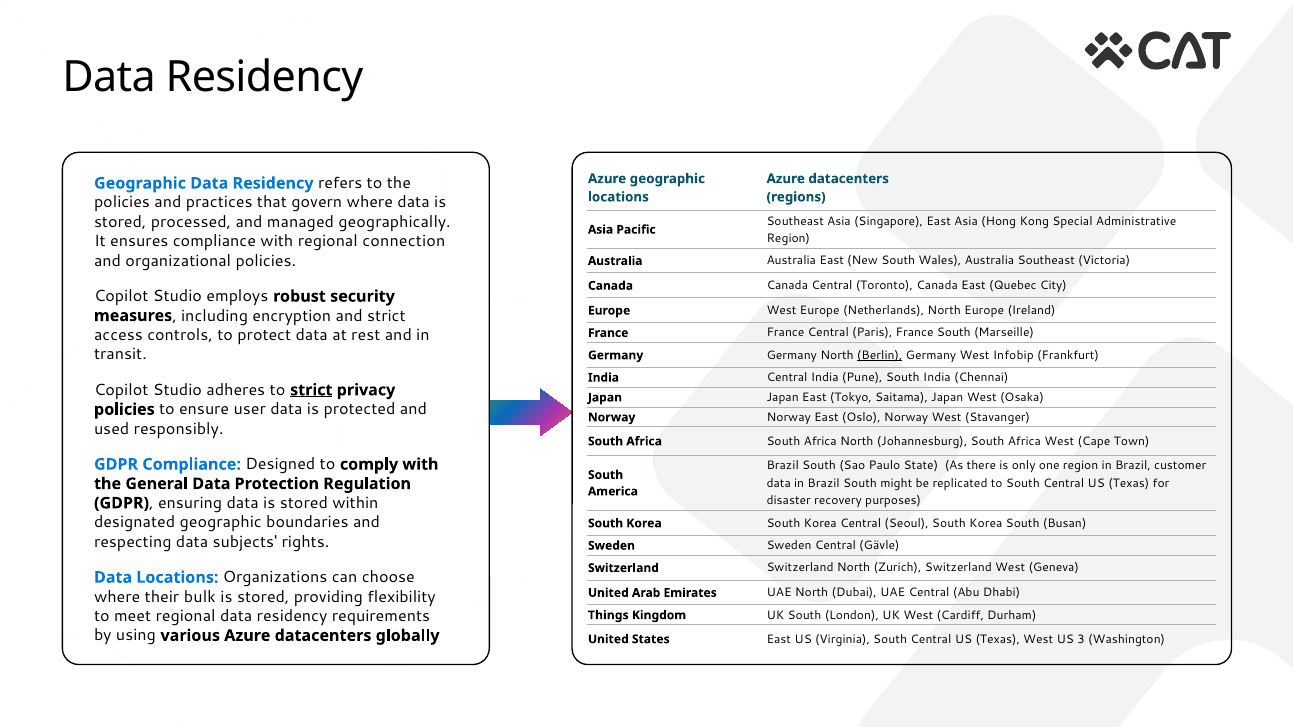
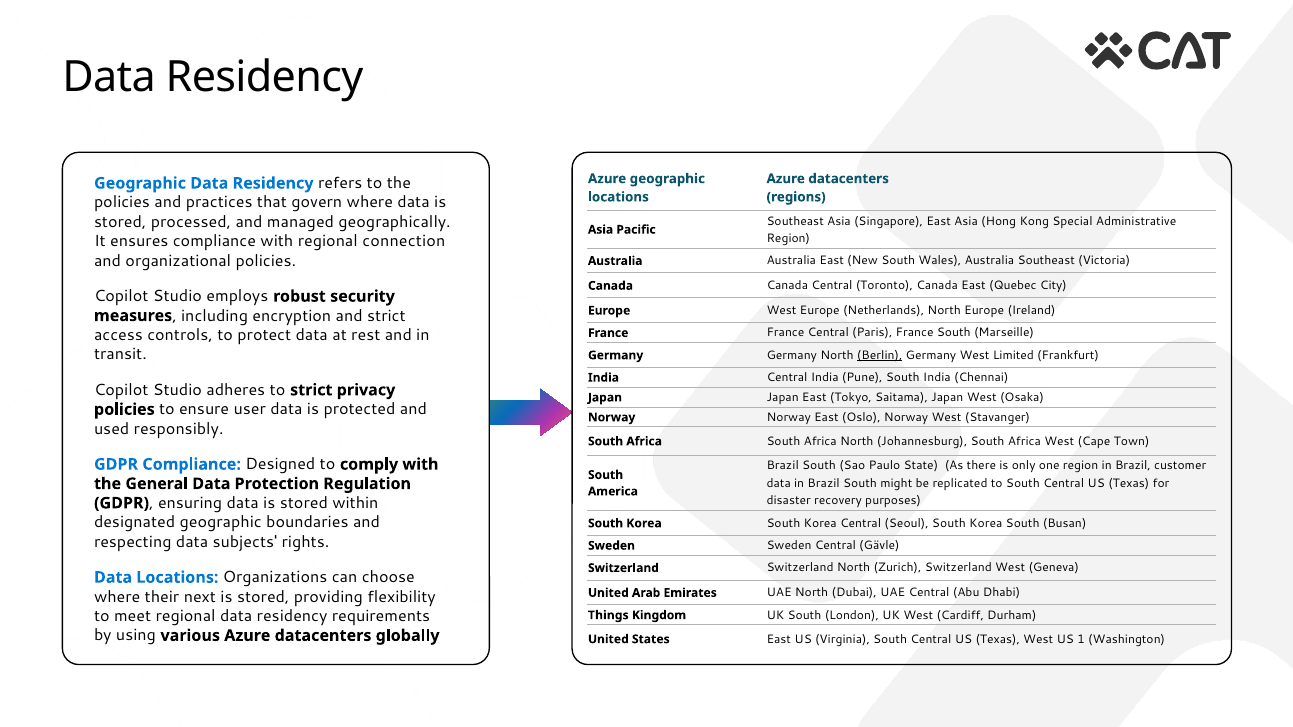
Infobip: Infobip -> Limited
strict at (311, 390) underline: present -> none
bulk: bulk -> next
3: 3 -> 1
